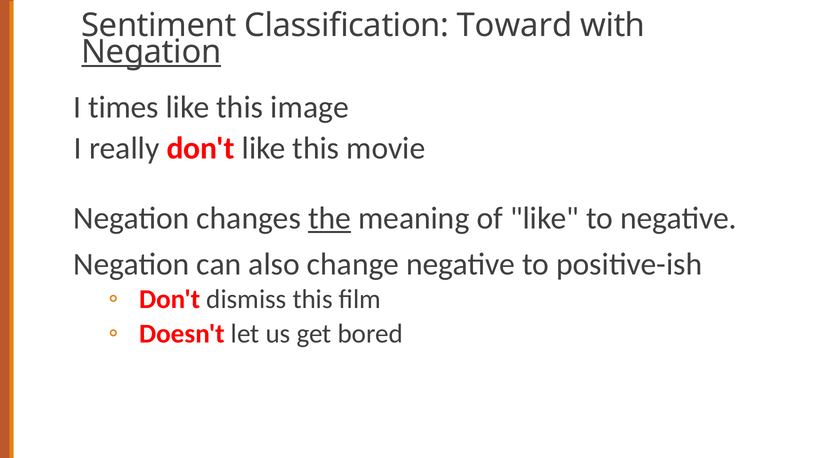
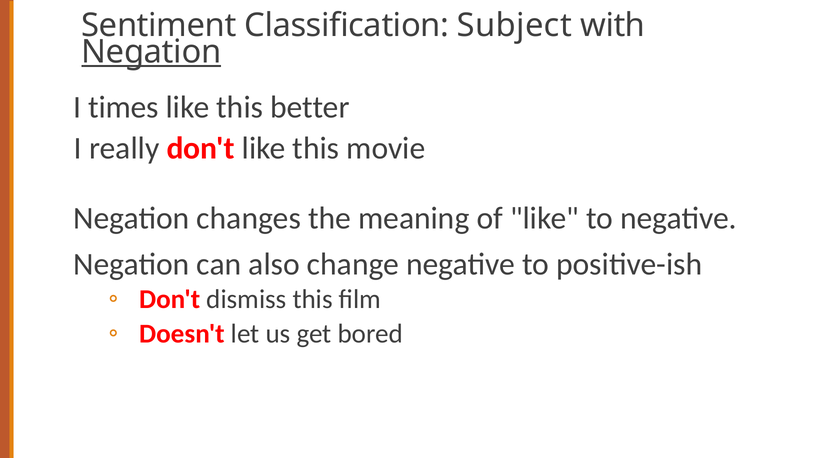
Toward: Toward -> Subject
image: image -> better
the underline: present -> none
